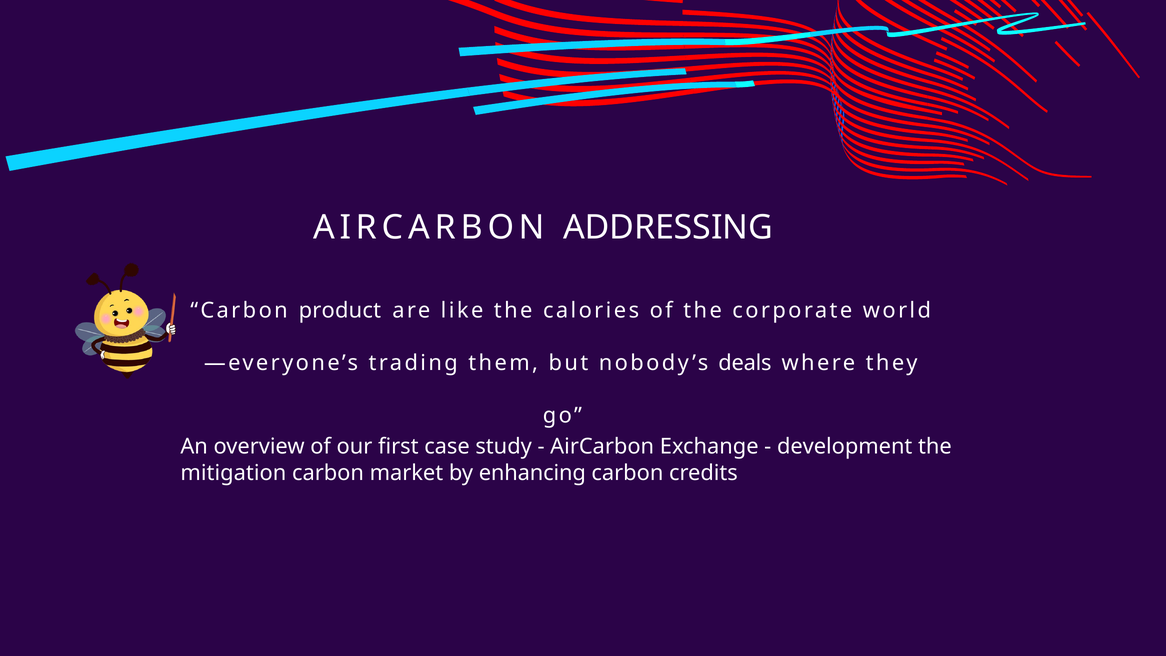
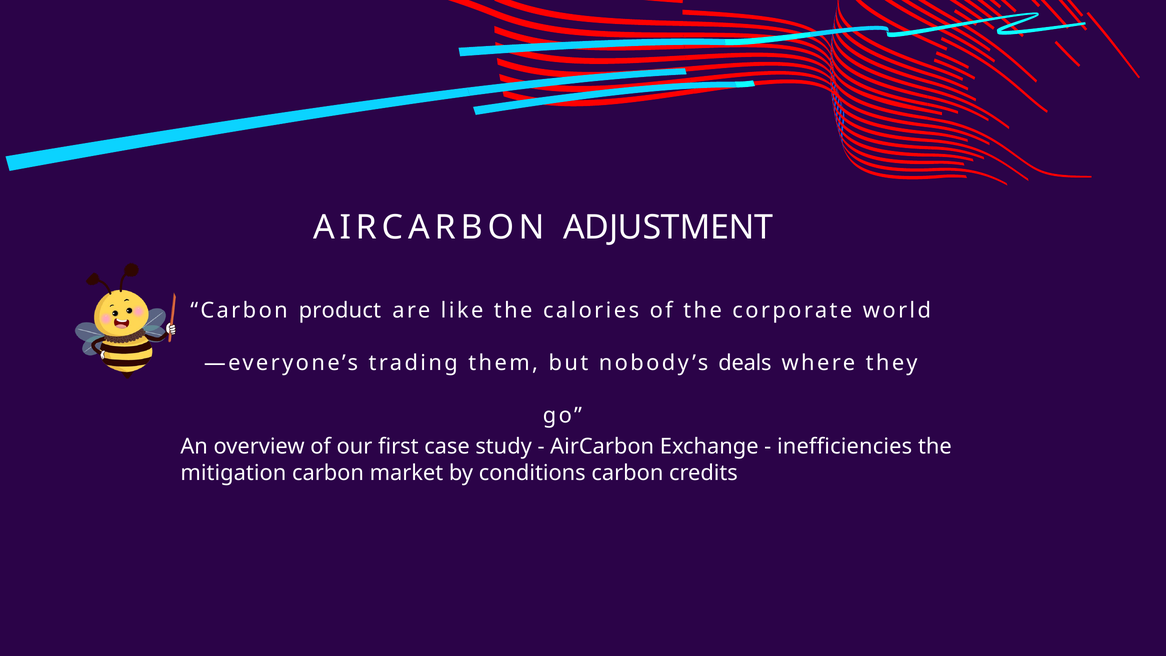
ADDRESSING: ADDRESSING -> ADJUSTMENT
development: development -> inefficiencies
enhancing: enhancing -> conditions
